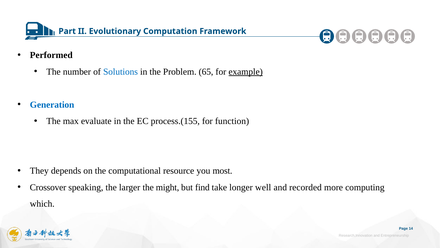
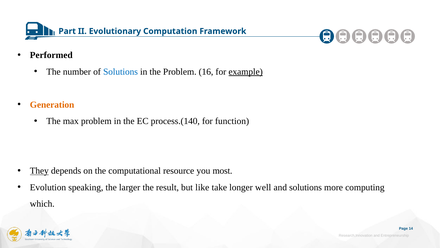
65: 65 -> 16
Generation colour: blue -> orange
max evaluate: evaluate -> problem
process.(155: process.(155 -> process.(140
They underline: none -> present
Crossover: Crossover -> Evolution
might: might -> result
find: find -> like
and recorded: recorded -> solutions
